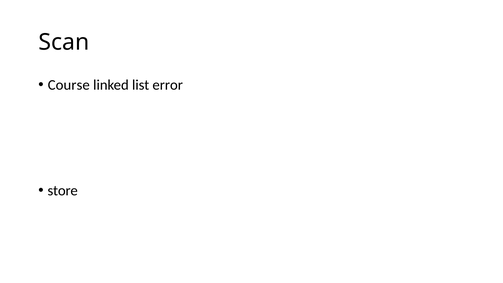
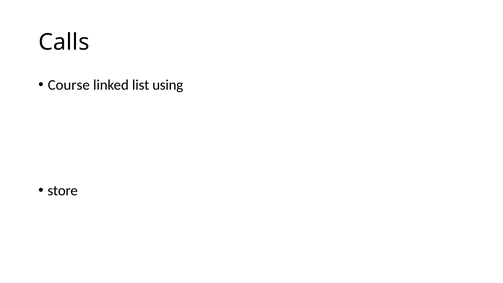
Scan: Scan -> Calls
error: error -> using
